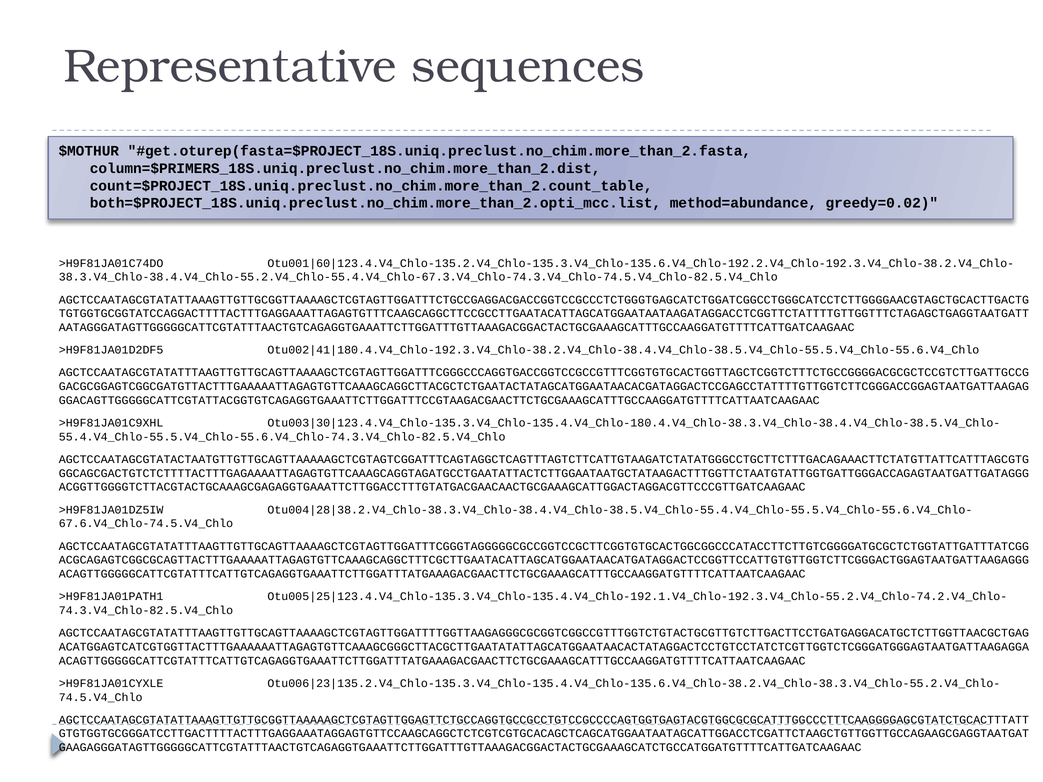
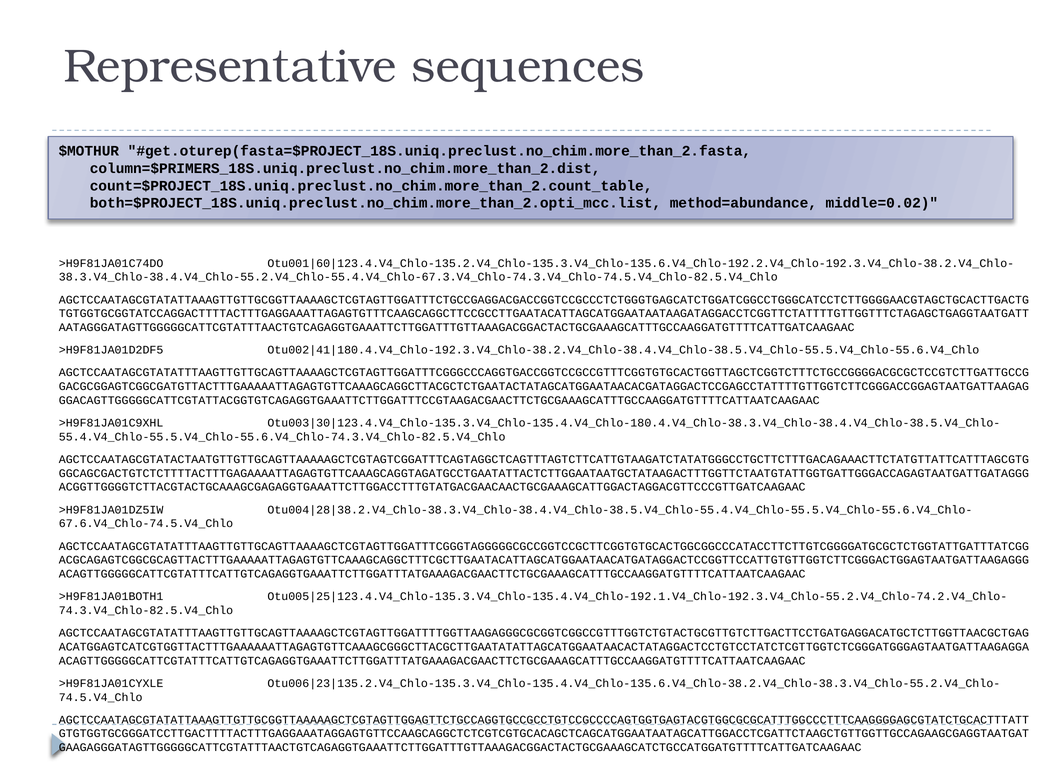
greedy=0.02: greedy=0.02 -> middle=0.02
>H9F81JA01PATH1: >H9F81JA01PATH1 -> >H9F81JA01BOTH1
